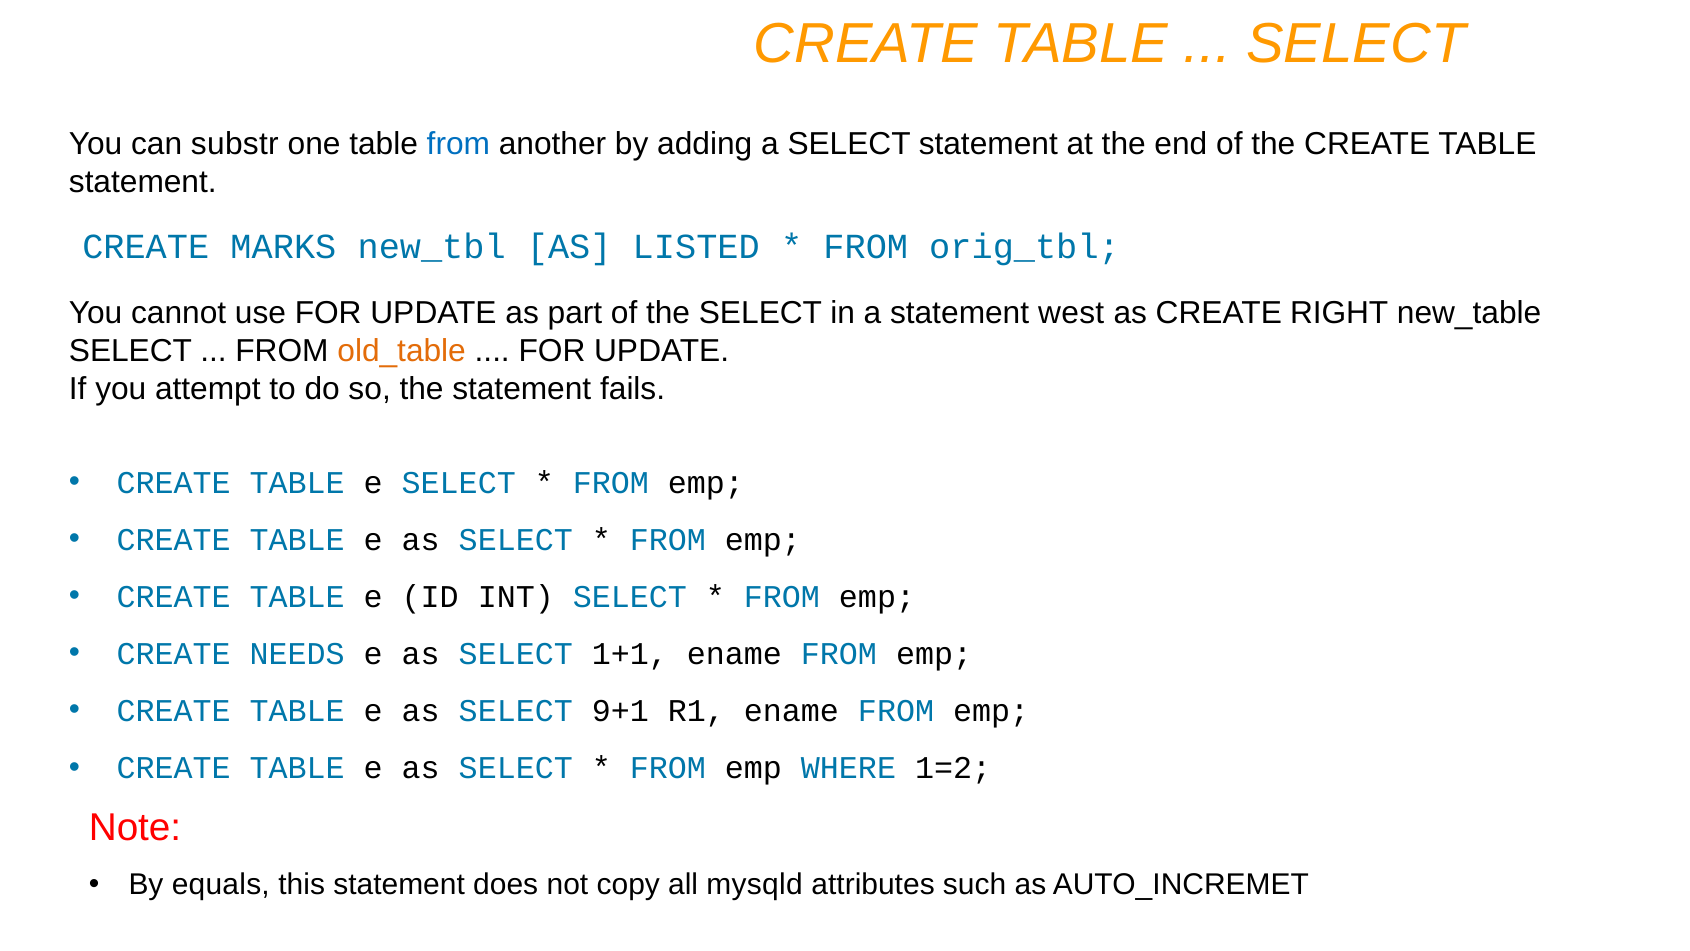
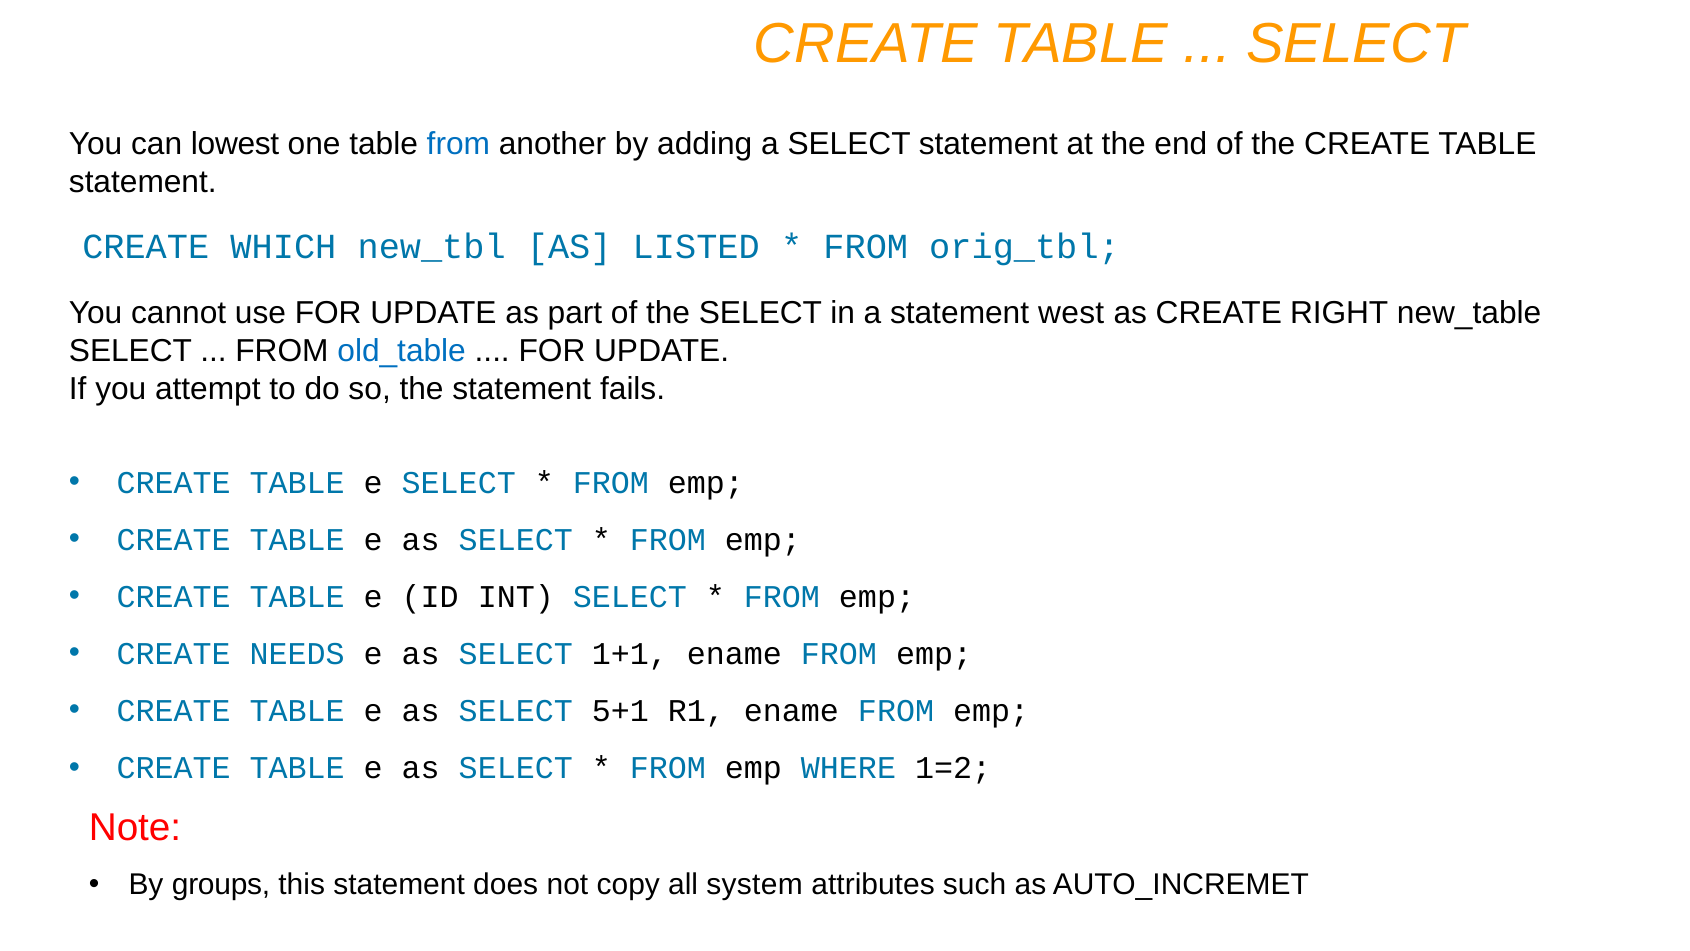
substr: substr -> lowest
MARKS: MARKS -> WHICH
old_table colour: orange -> blue
9+1: 9+1 -> 5+1
equals: equals -> groups
mysqld: mysqld -> system
